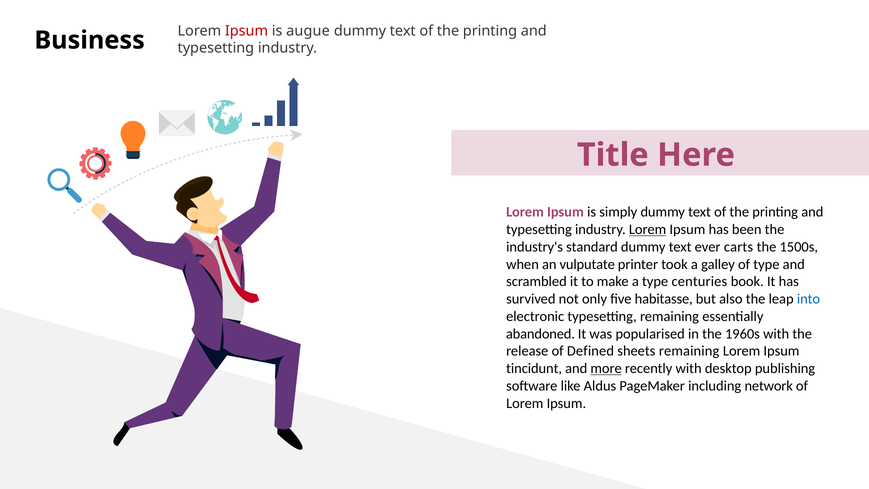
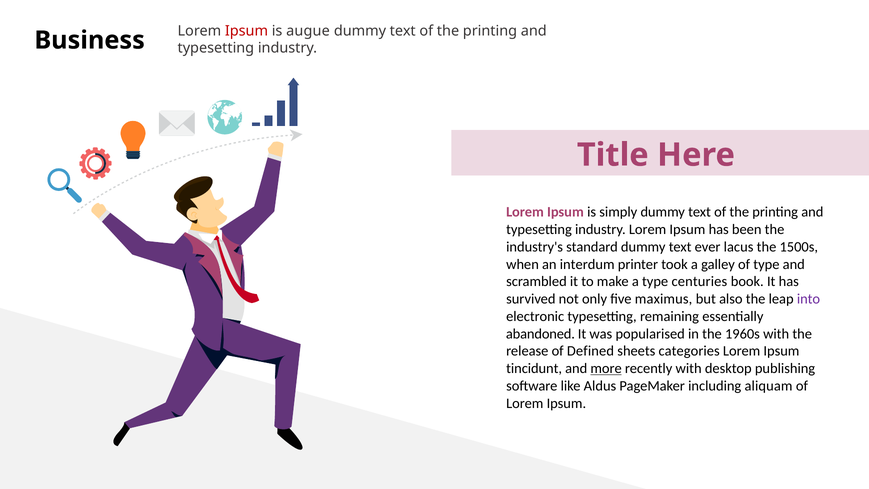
Lorem at (648, 229) underline: present -> none
carts: carts -> lacus
vulputate: vulputate -> interdum
habitasse: habitasse -> maximus
into colour: blue -> purple
sheets remaining: remaining -> categories
network: network -> aliquam
